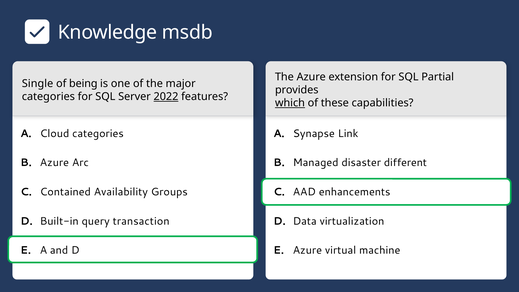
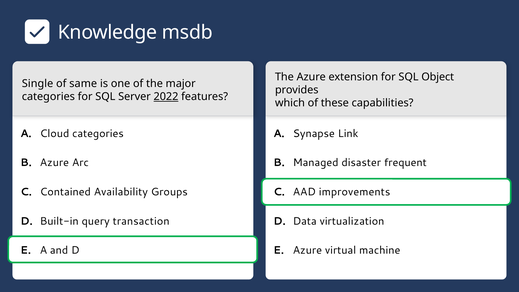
Partial: Partial -> Object
being: being -> same
which underline: present -> none
different: different -> frequent
enhancements: enhancements -> improvements
